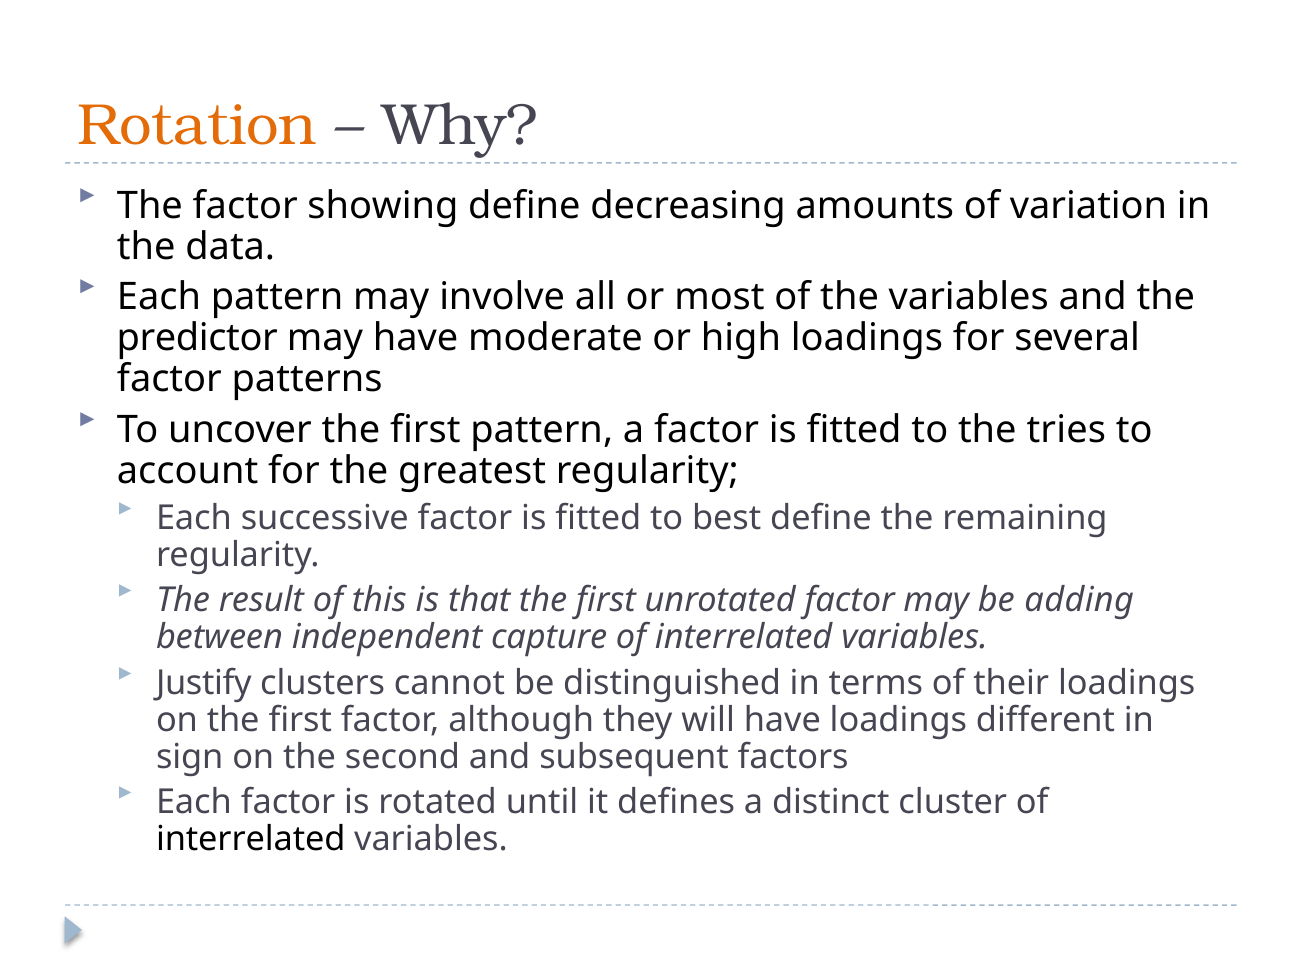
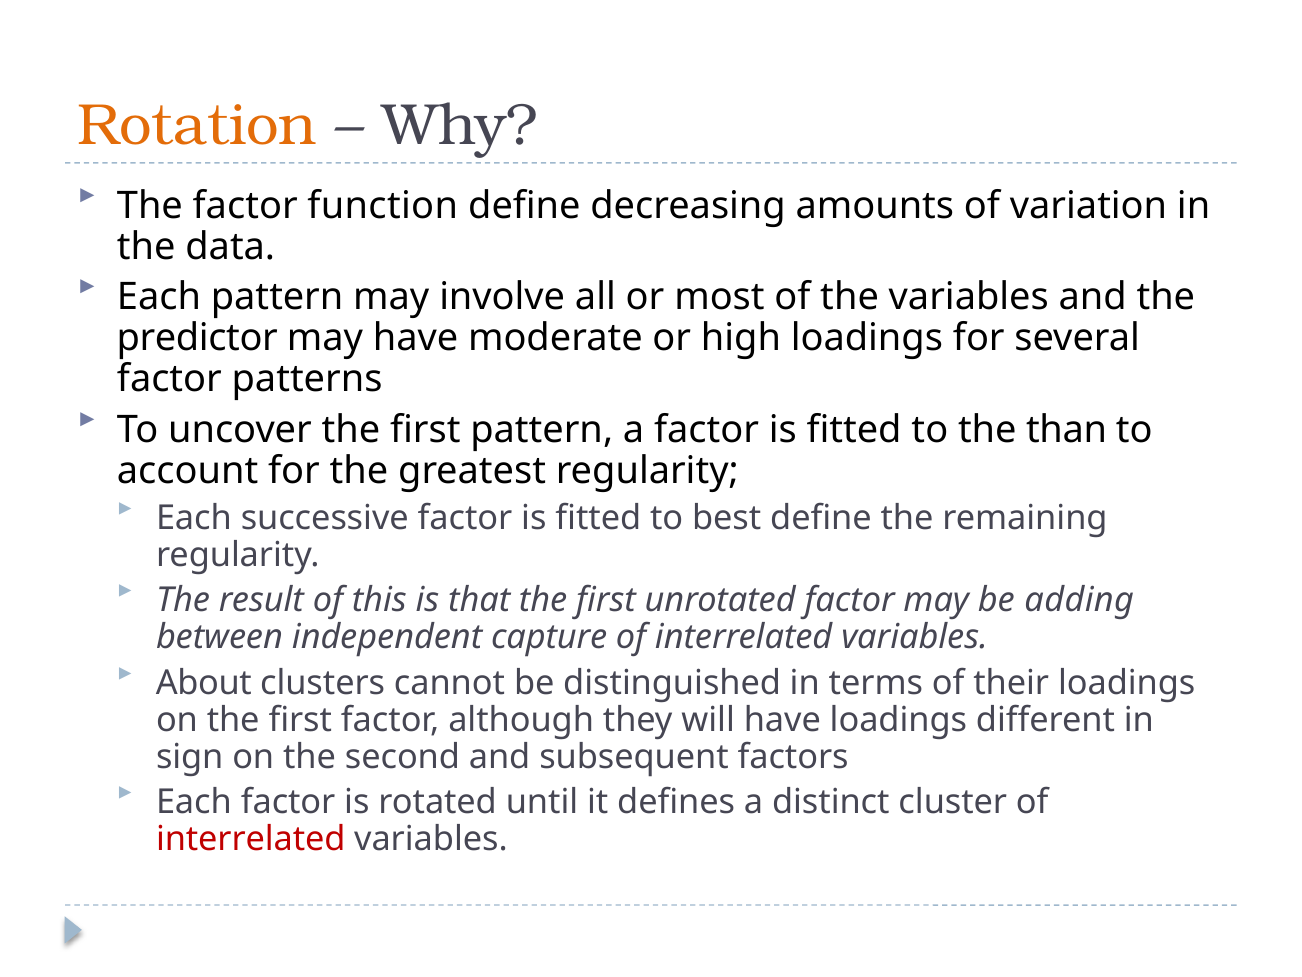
showing: showing -> function
tries: tries -> than
Justify: Justify -> About
interrelated at (251, 839) colour: black -> red
